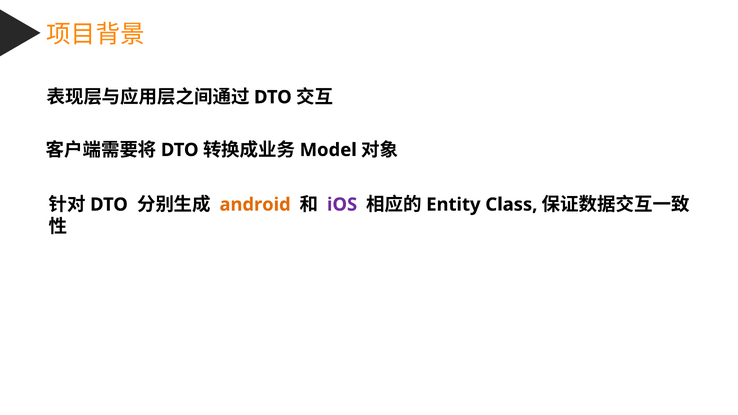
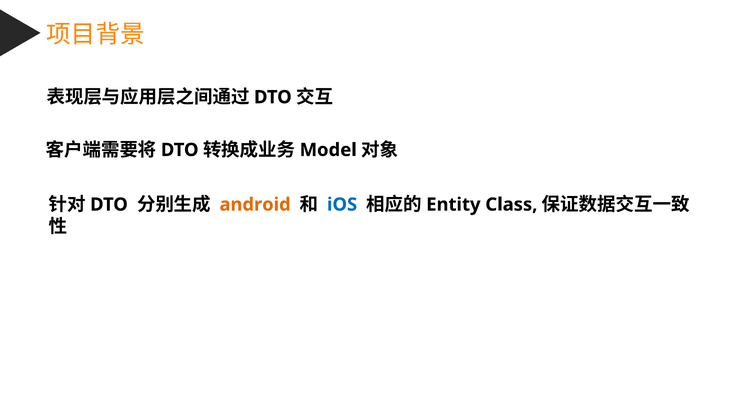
iOS colour: purple -> blue
